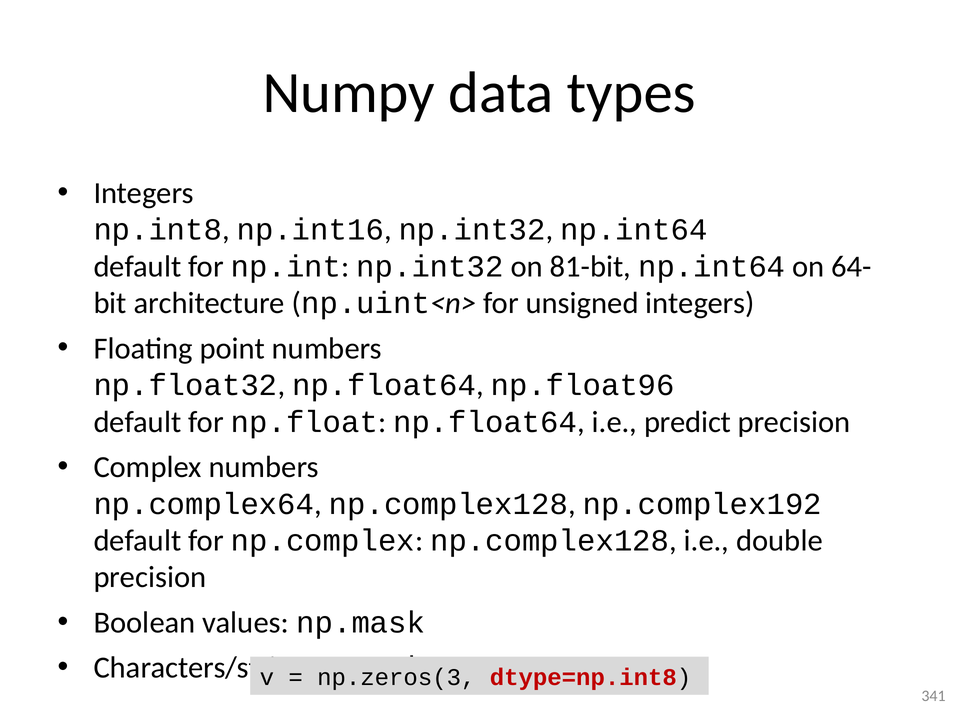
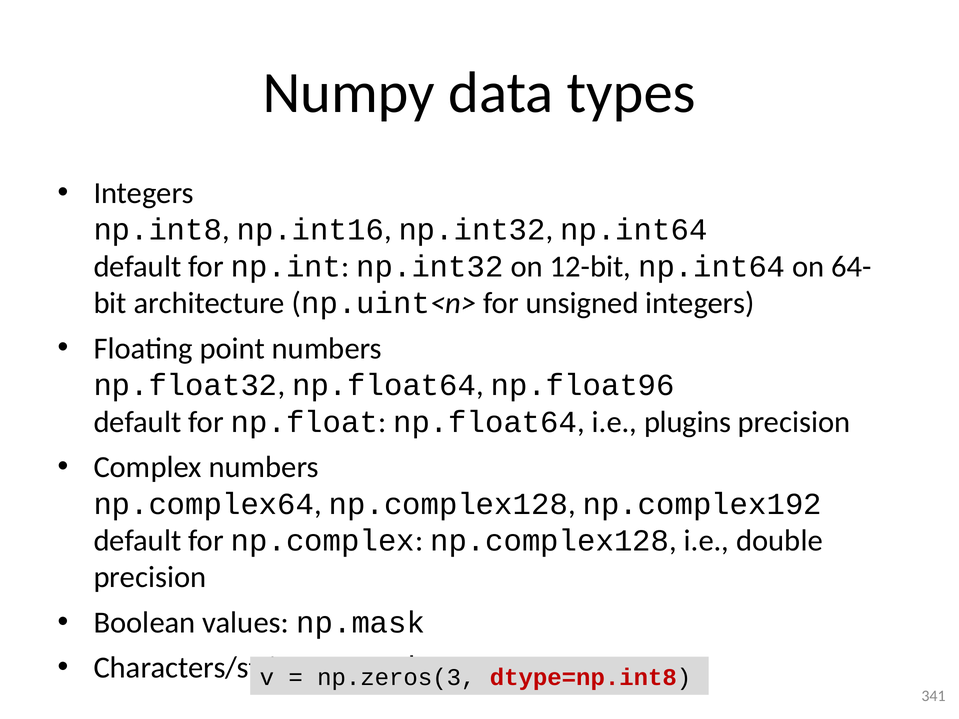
81-bit: 81-bit -> 12-bit
predict: predict -> plugins
